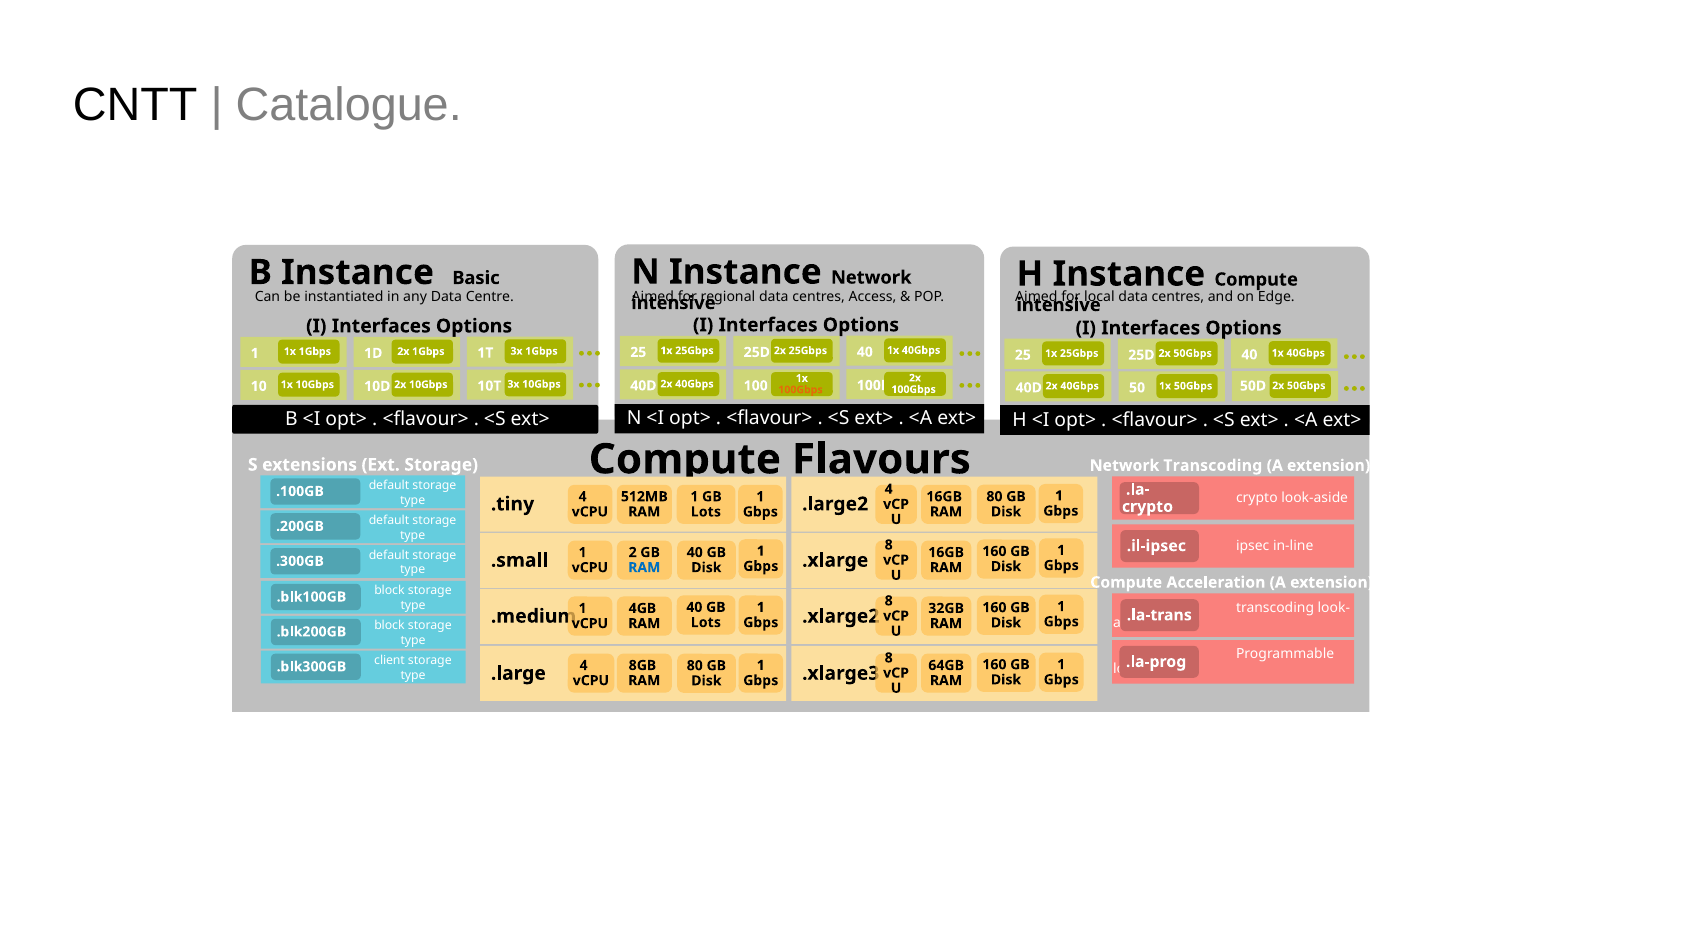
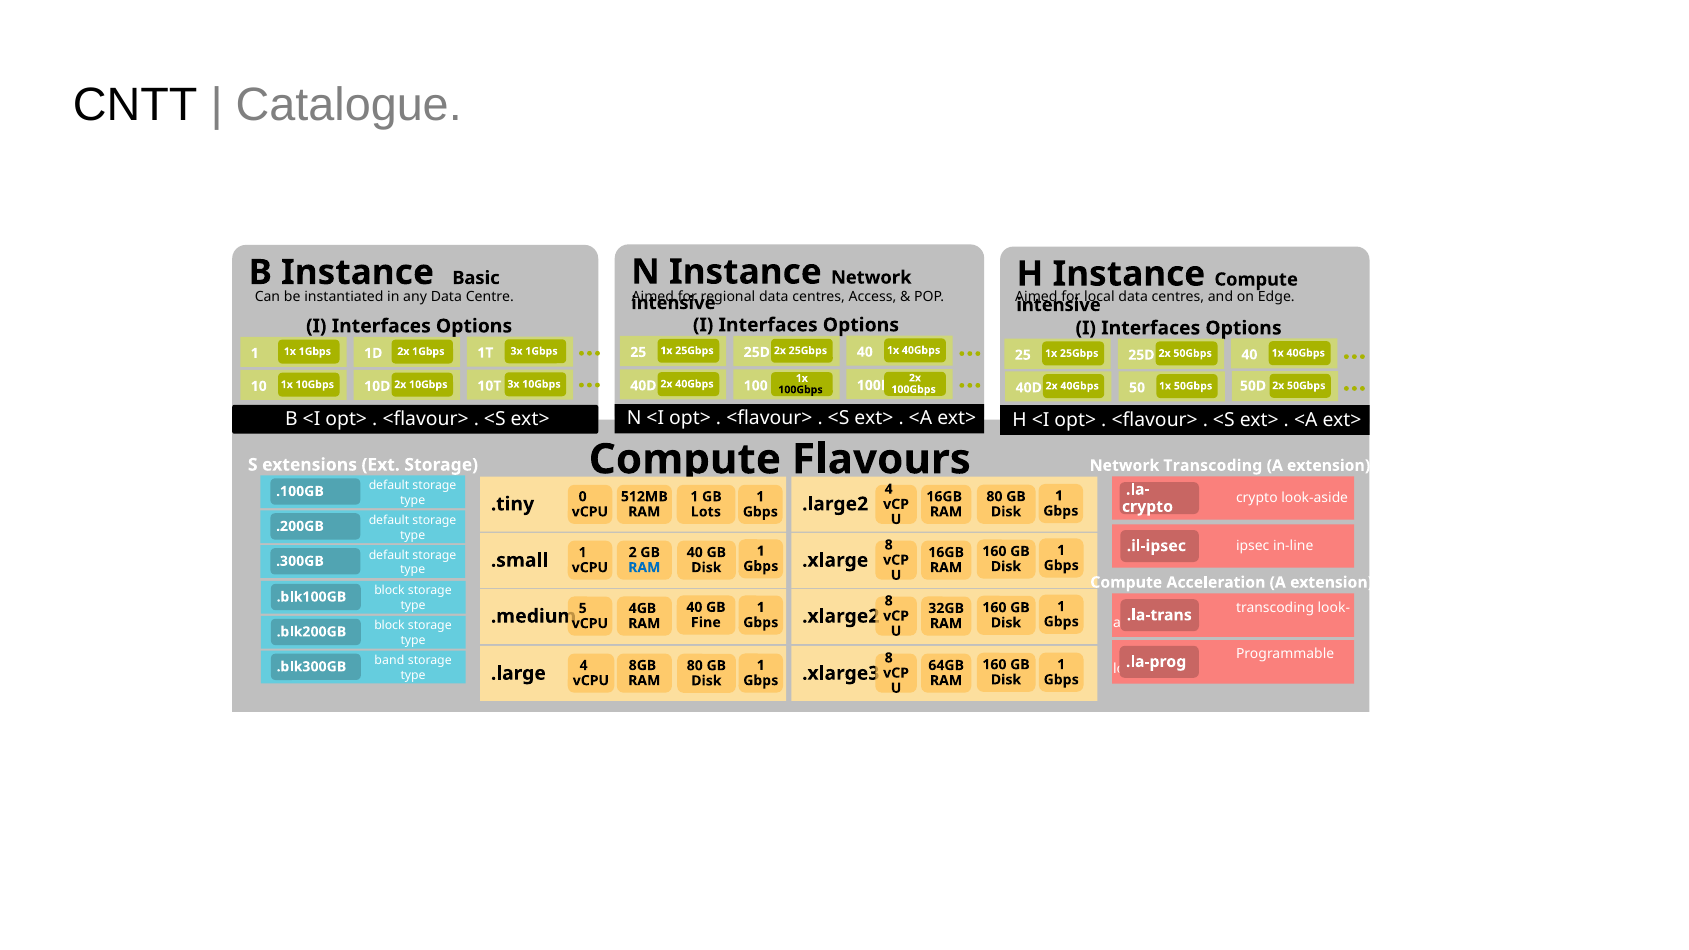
100Gbps at (800, 390) colour: orange -> black
.tiny 4: 4 -> 0
.medium 1: 1 -> 5
Lots at (706, 622): Lots -> Fine
client: client -> band
